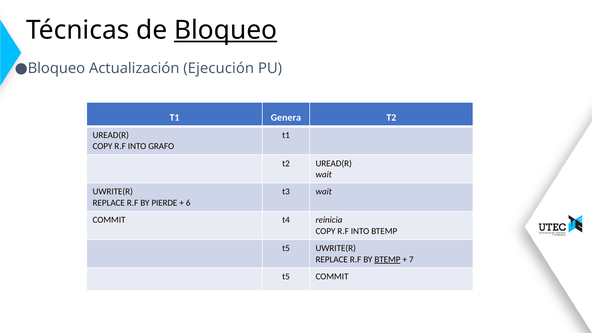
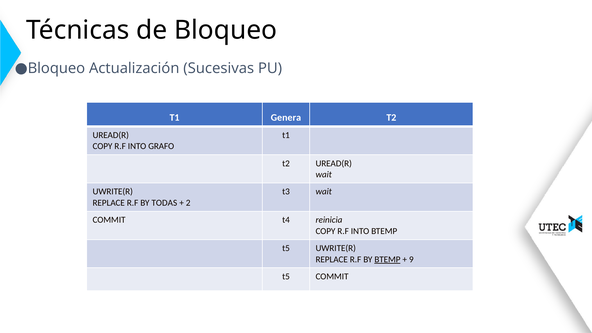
Bloqueo underline: present -> none
Ejecución: Ejecución -> Sucesivas
PIERDE: PIERDE -> TODAS
6: 6 -> 2
7: 7 -> 9
